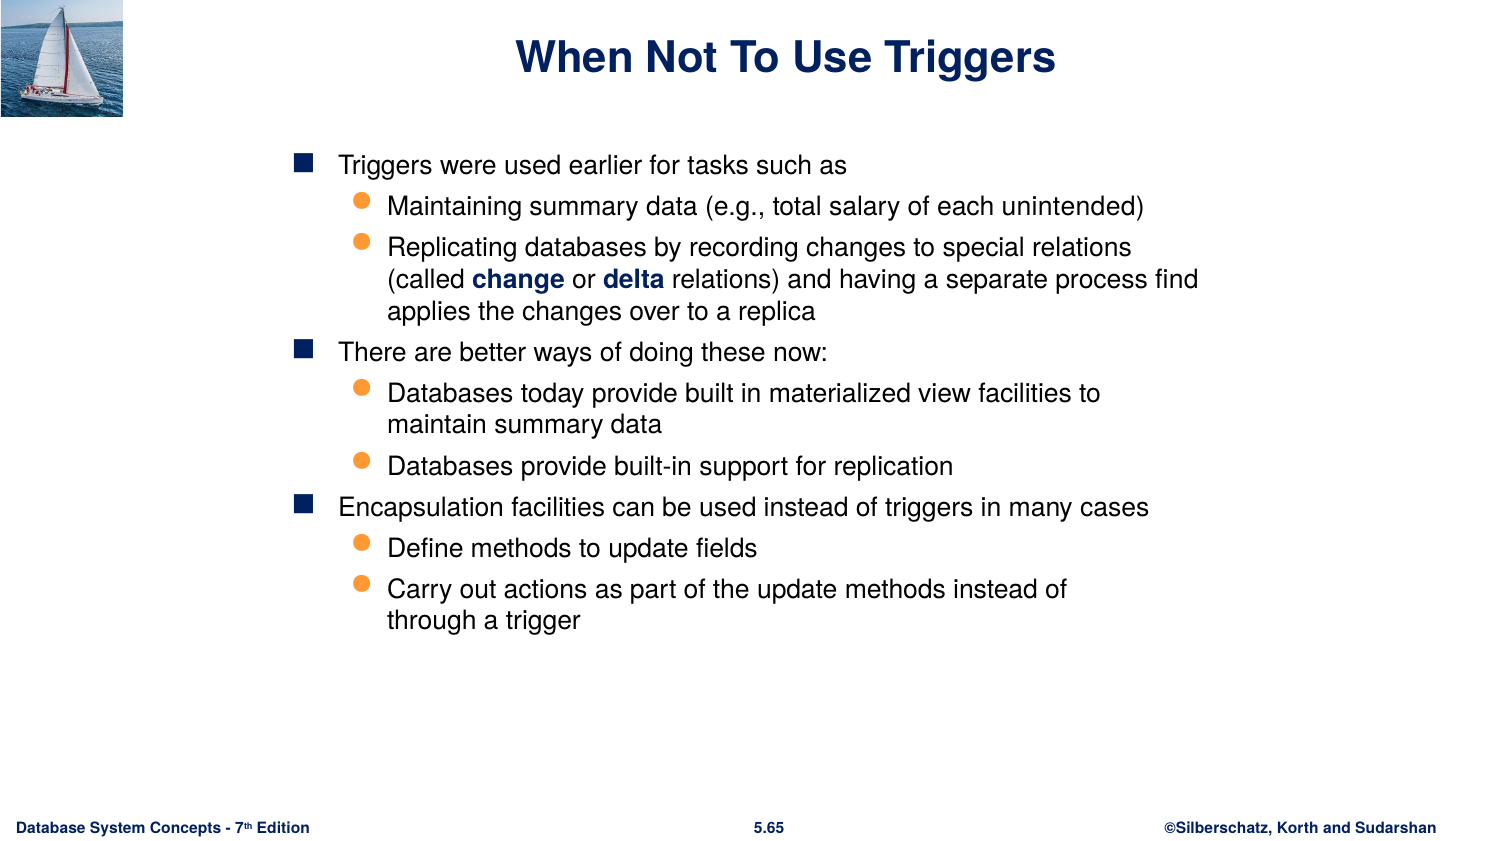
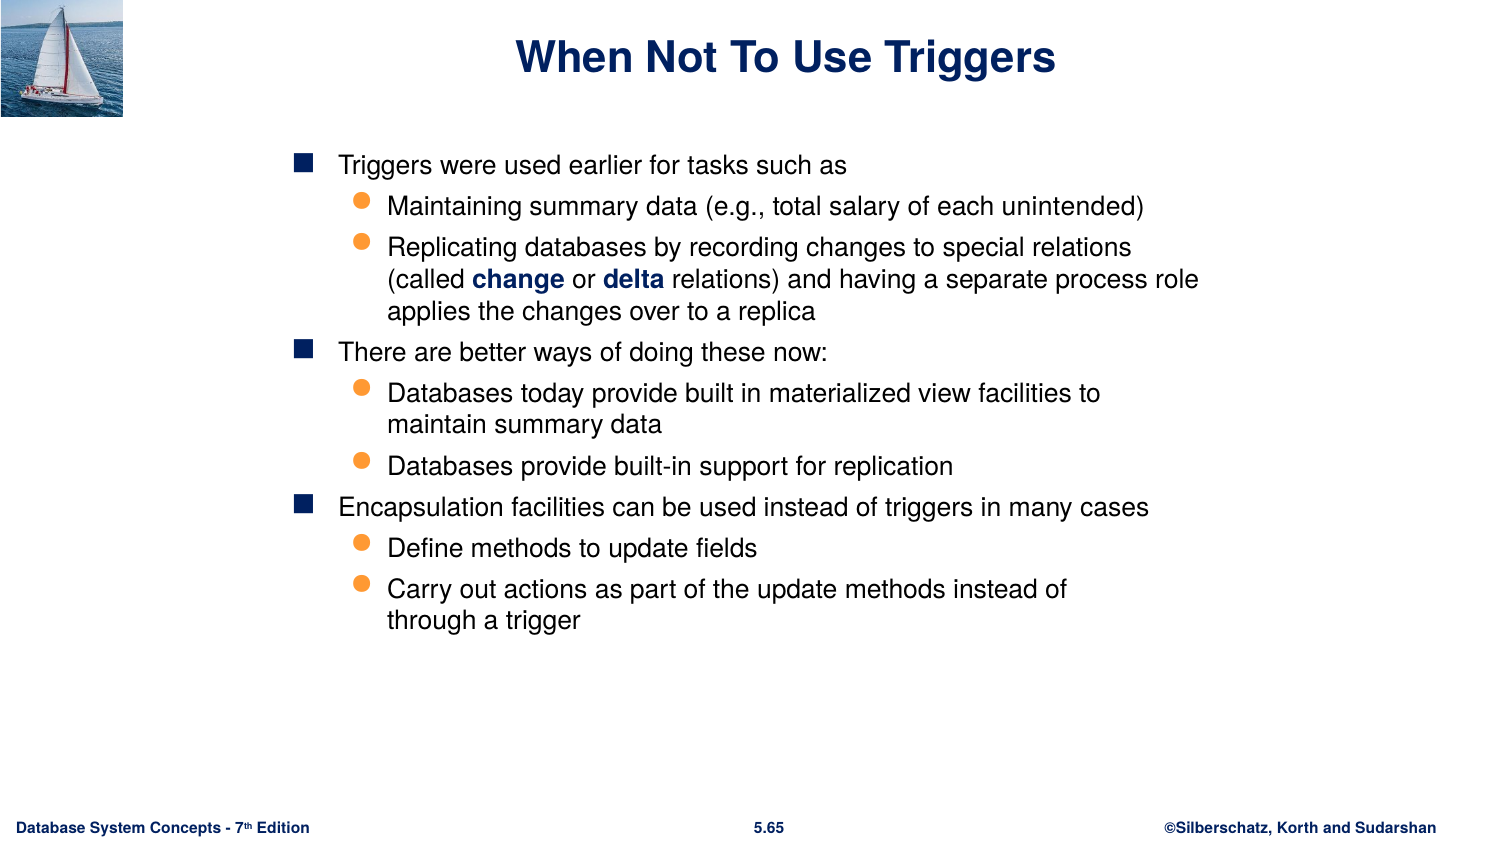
find: find -> role
